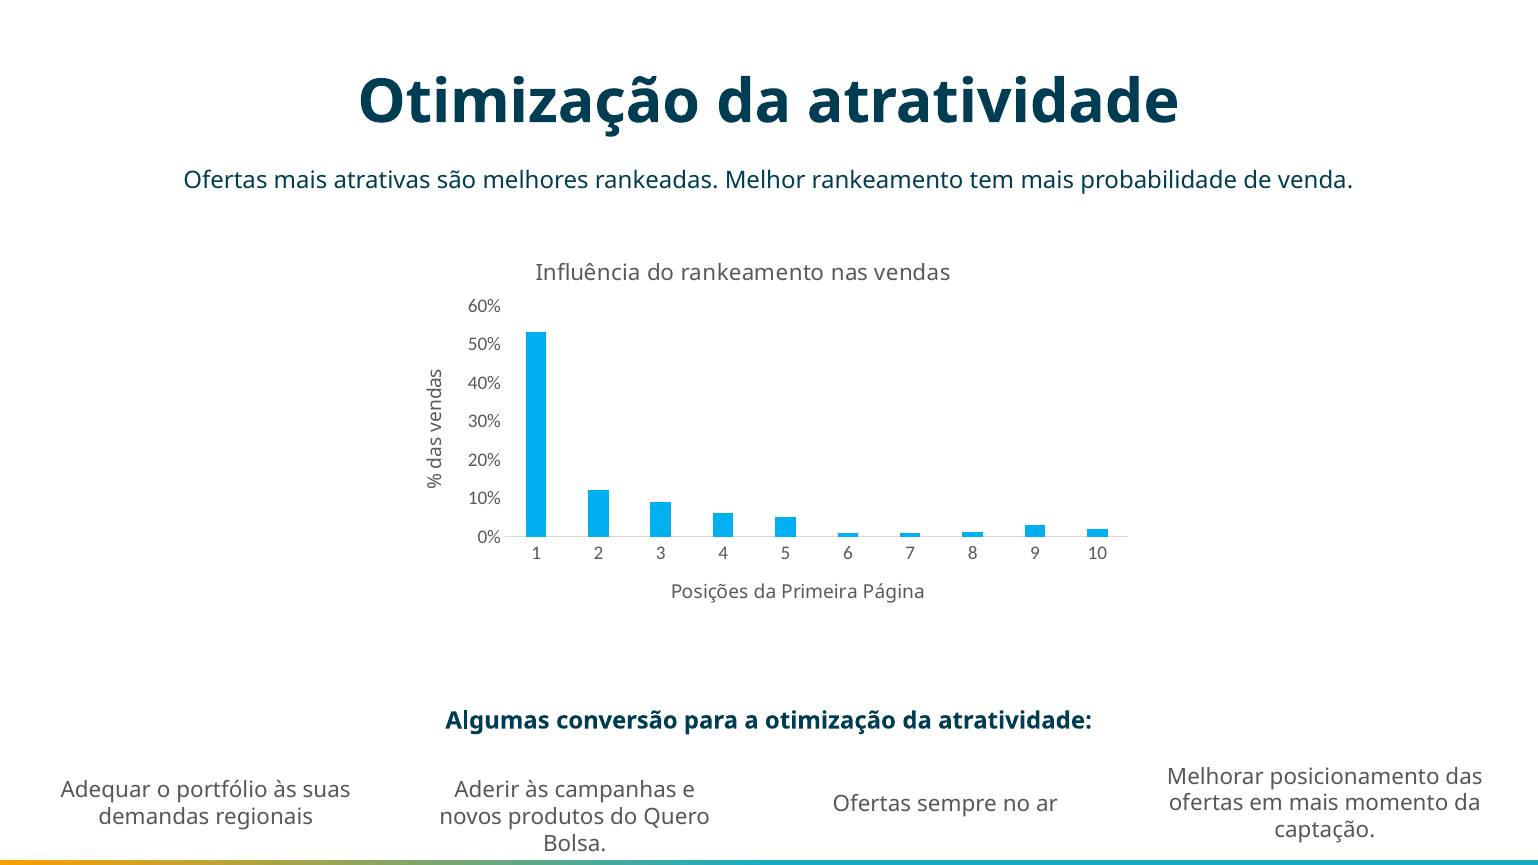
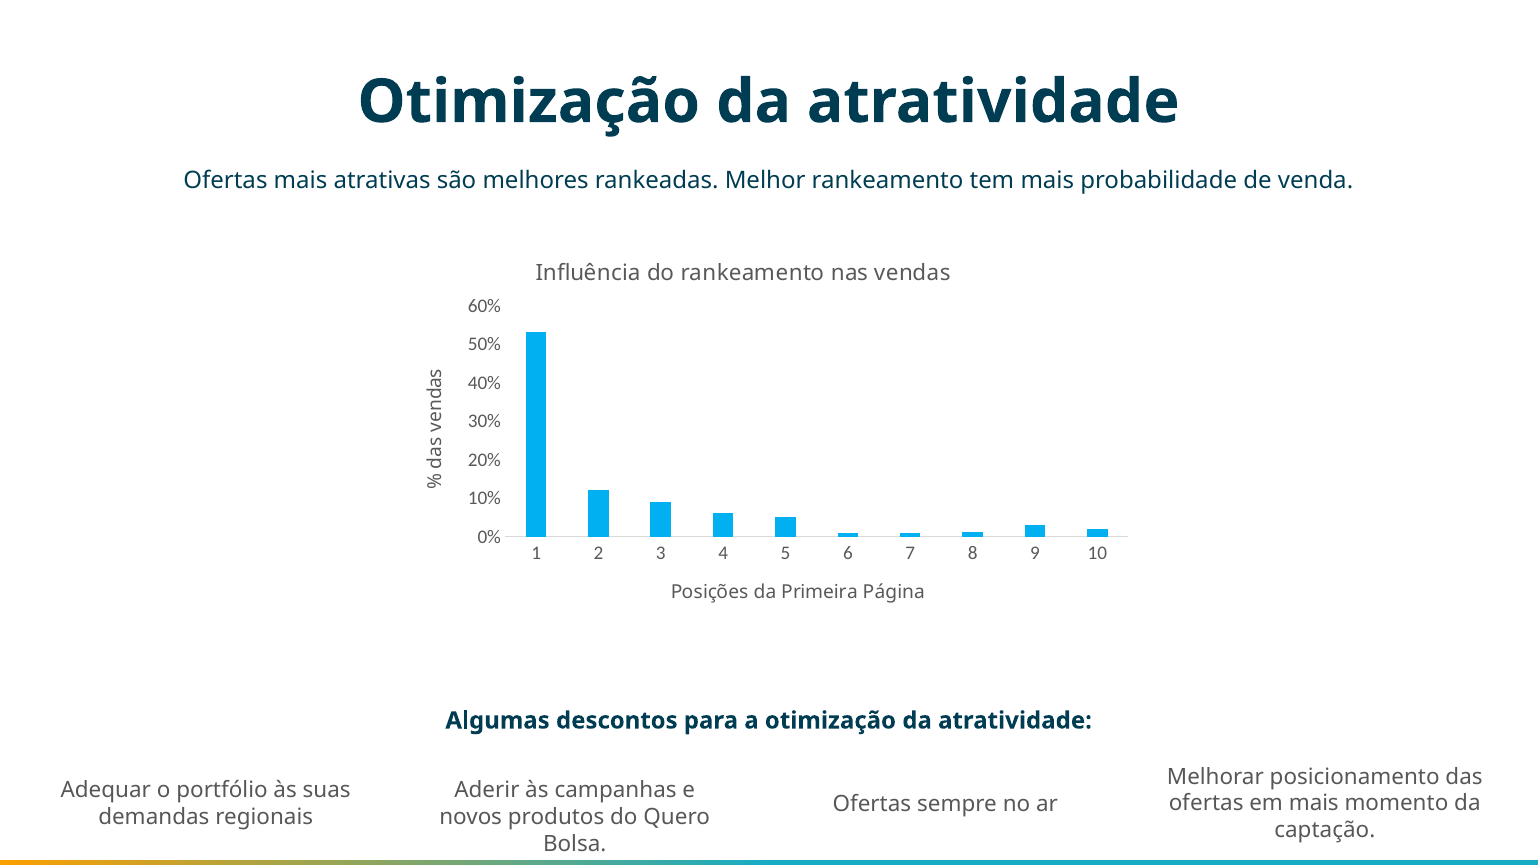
conversão: conversão -> descontos
